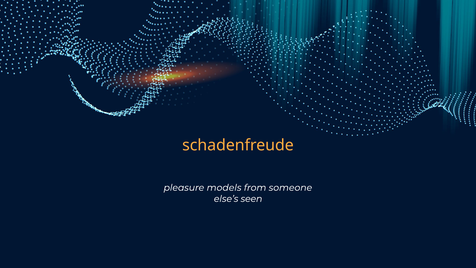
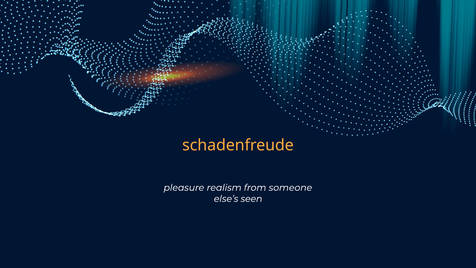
models: models -> realism
